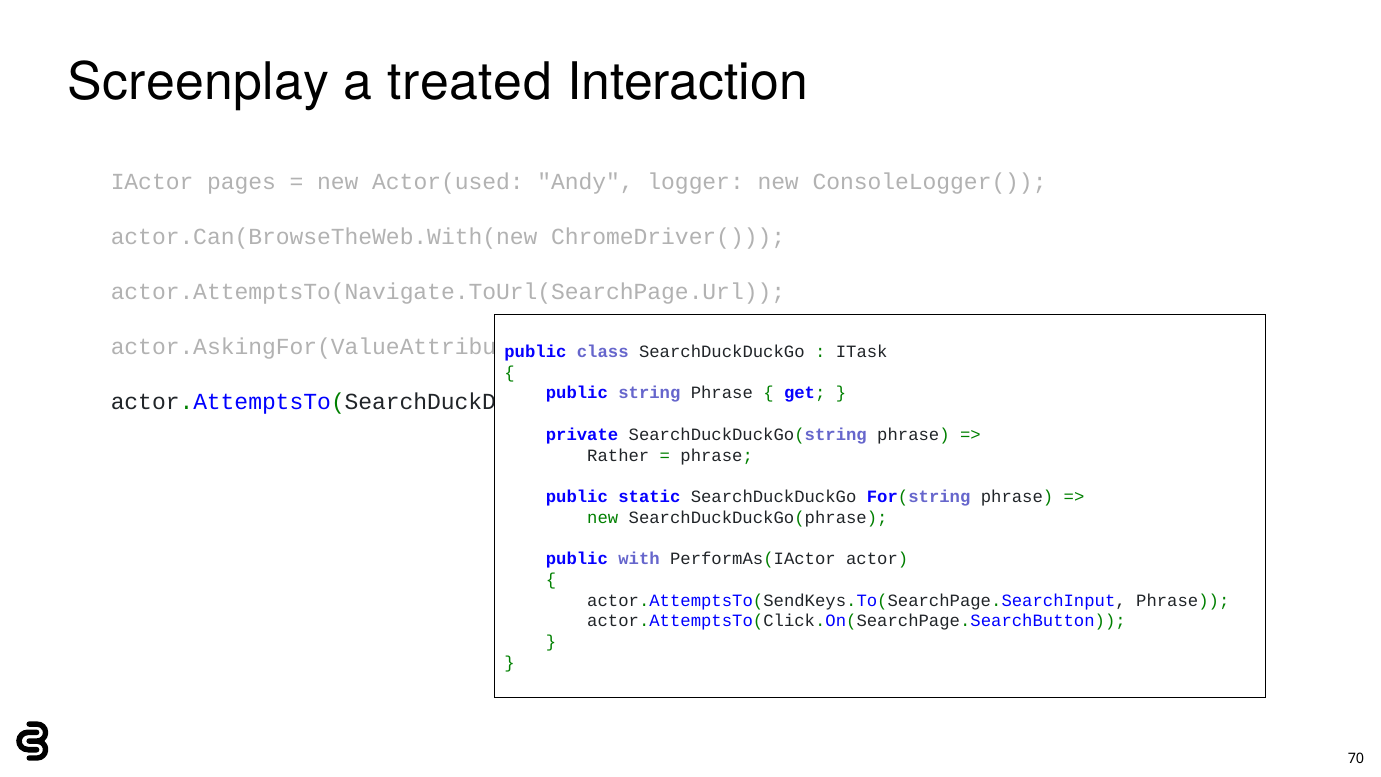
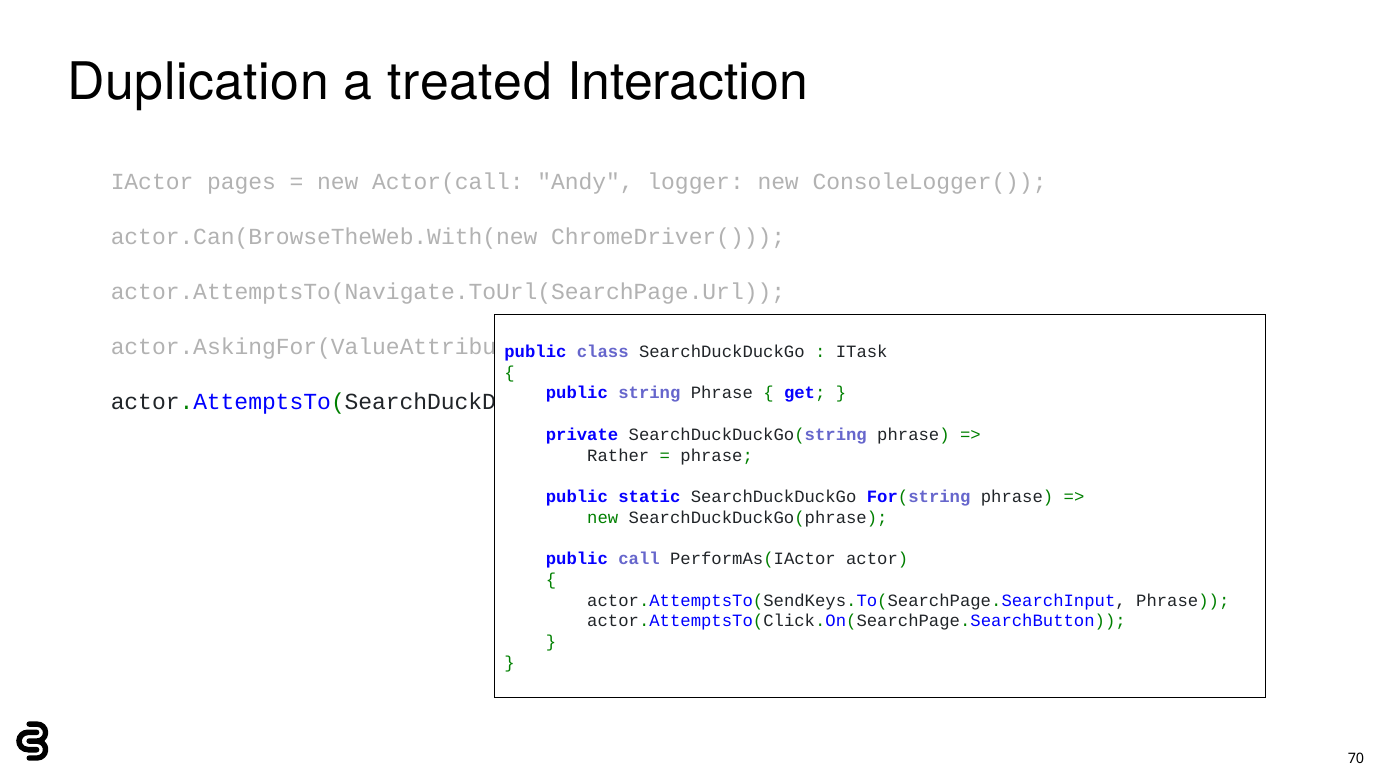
Screenplay: Screenplay -> Duplication
Actor(used: Actor(used -> Actor(call
with: with -> call
